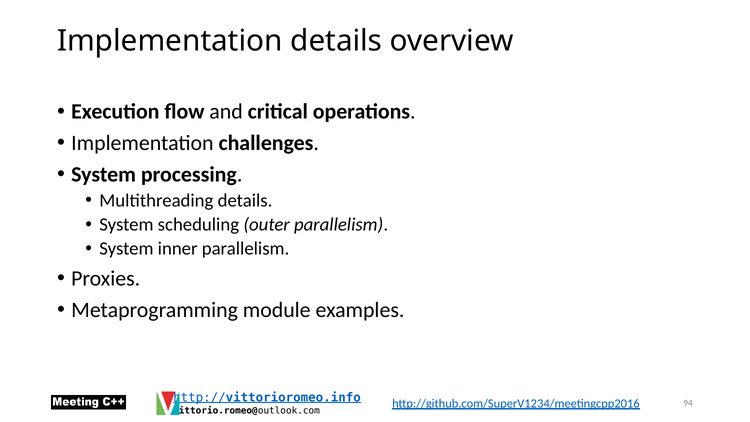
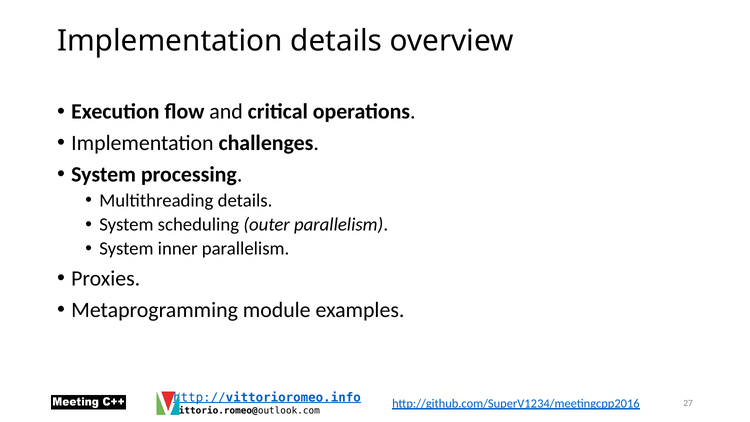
94: 94 -> 27
